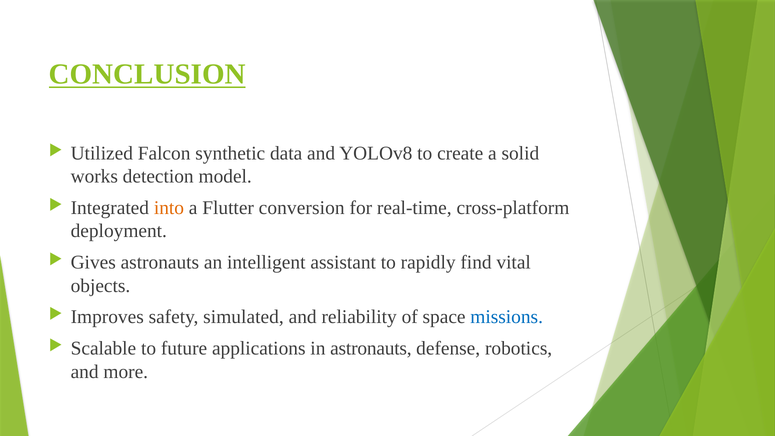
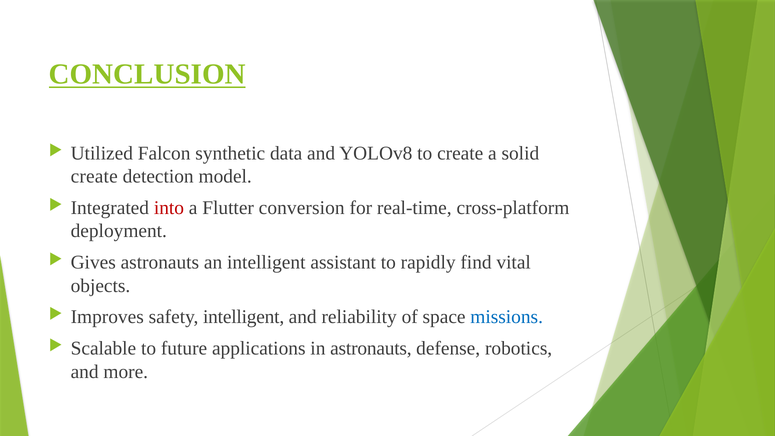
works at (94, 176): works -> create
into colour: orange -> red
safety simulated: simulated -> intelligent
